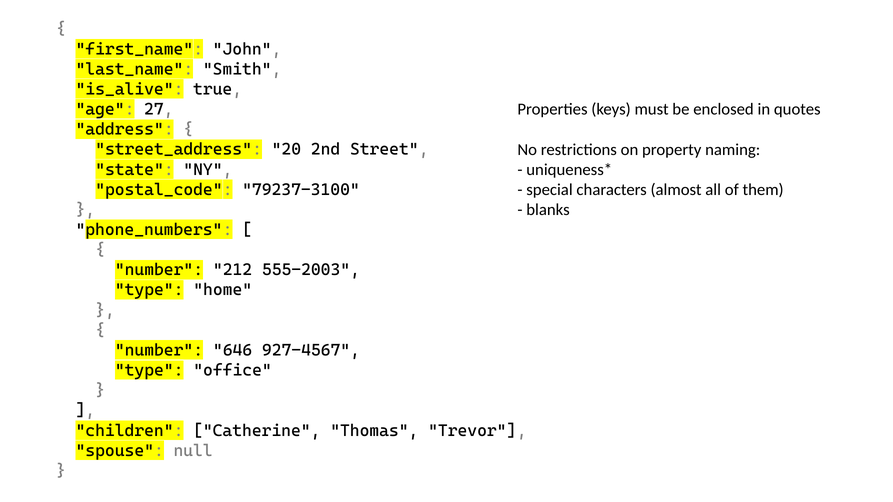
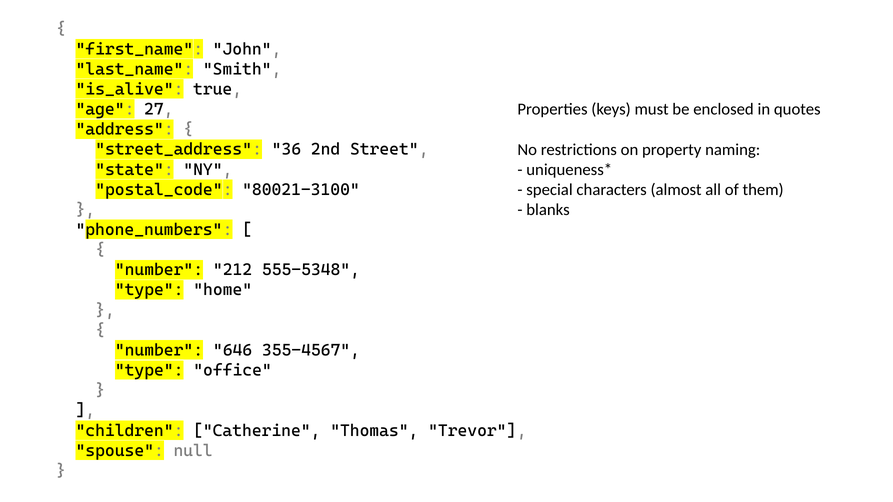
20: 20 -> 36
79237-3100: 79237-3100 -> 80021-3100
555-2003: 555-2003 -> 555-5348
927-4567: 927-4567 -> 355-4567
